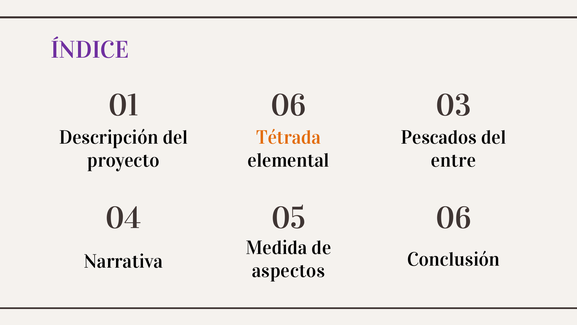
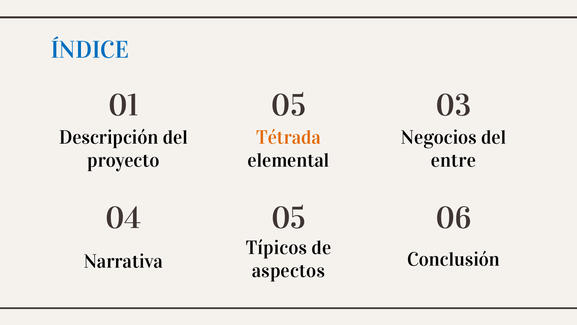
ÍNDICE colour: purple -> blue
01 06: 06 -> 05
Pescados: Pescados -> Negocios
Medida: Medida -> Típicos
